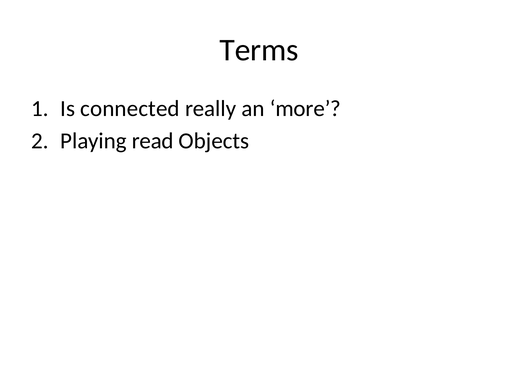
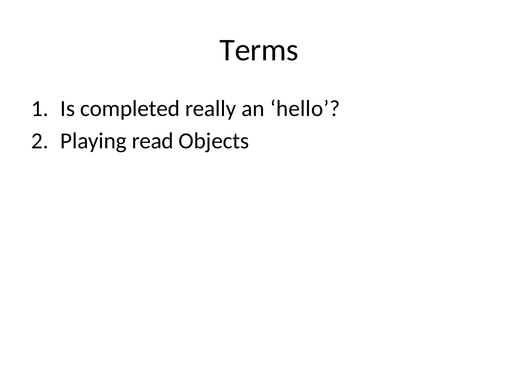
connected: connected -> completed
more: more -> hello
